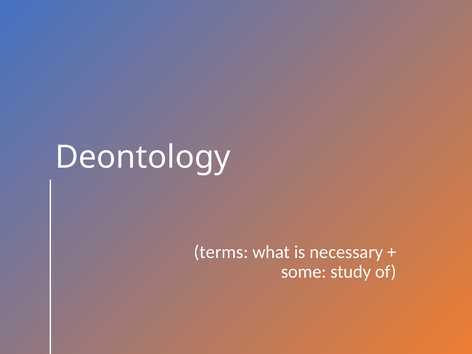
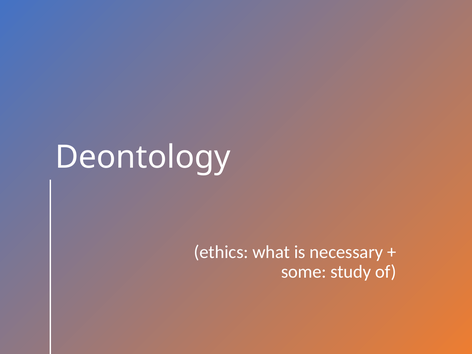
terms: terms -> ethics
